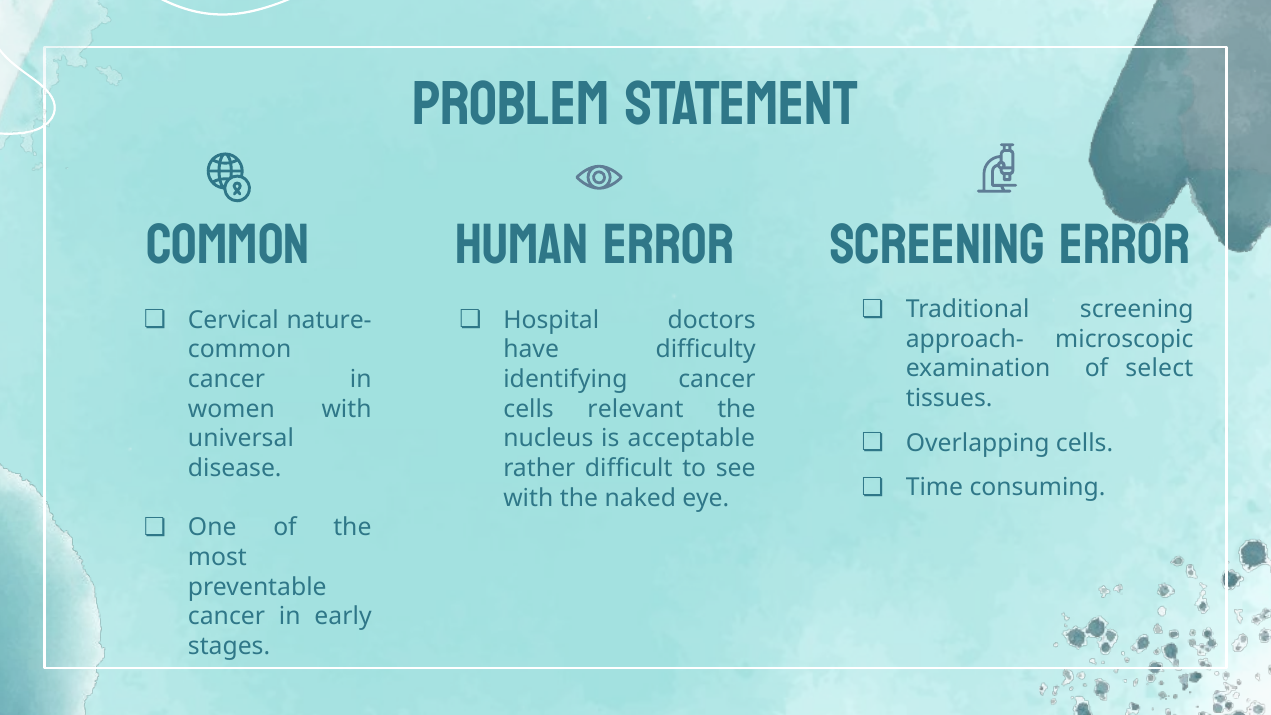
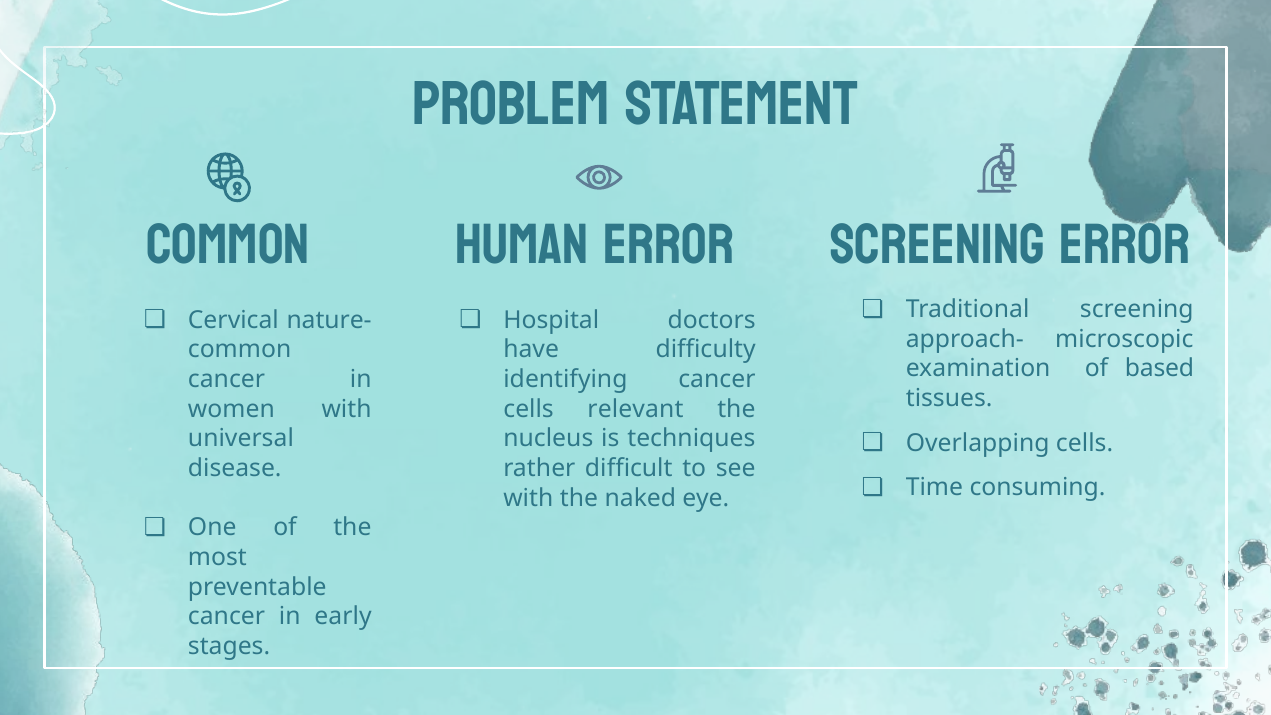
select: select -> based
acceptable: acceptable -> techniques
